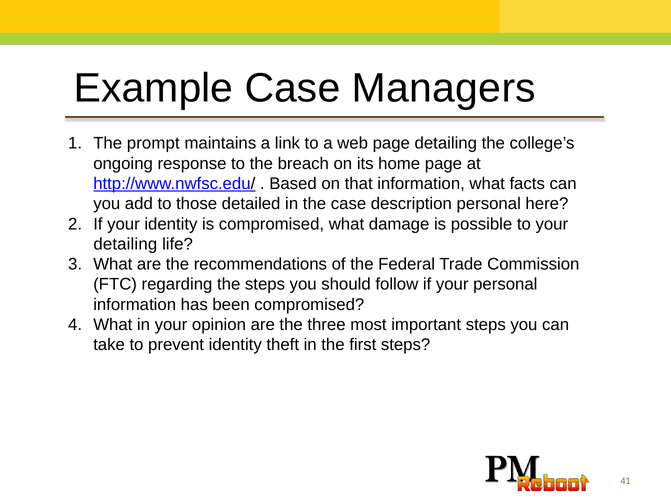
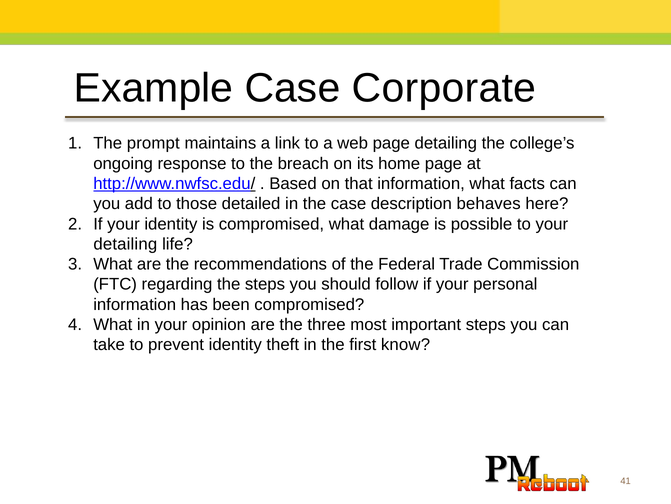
Managers: Managers -> Corporate
description personal: personal -> behaves
first steps: steps -> know
